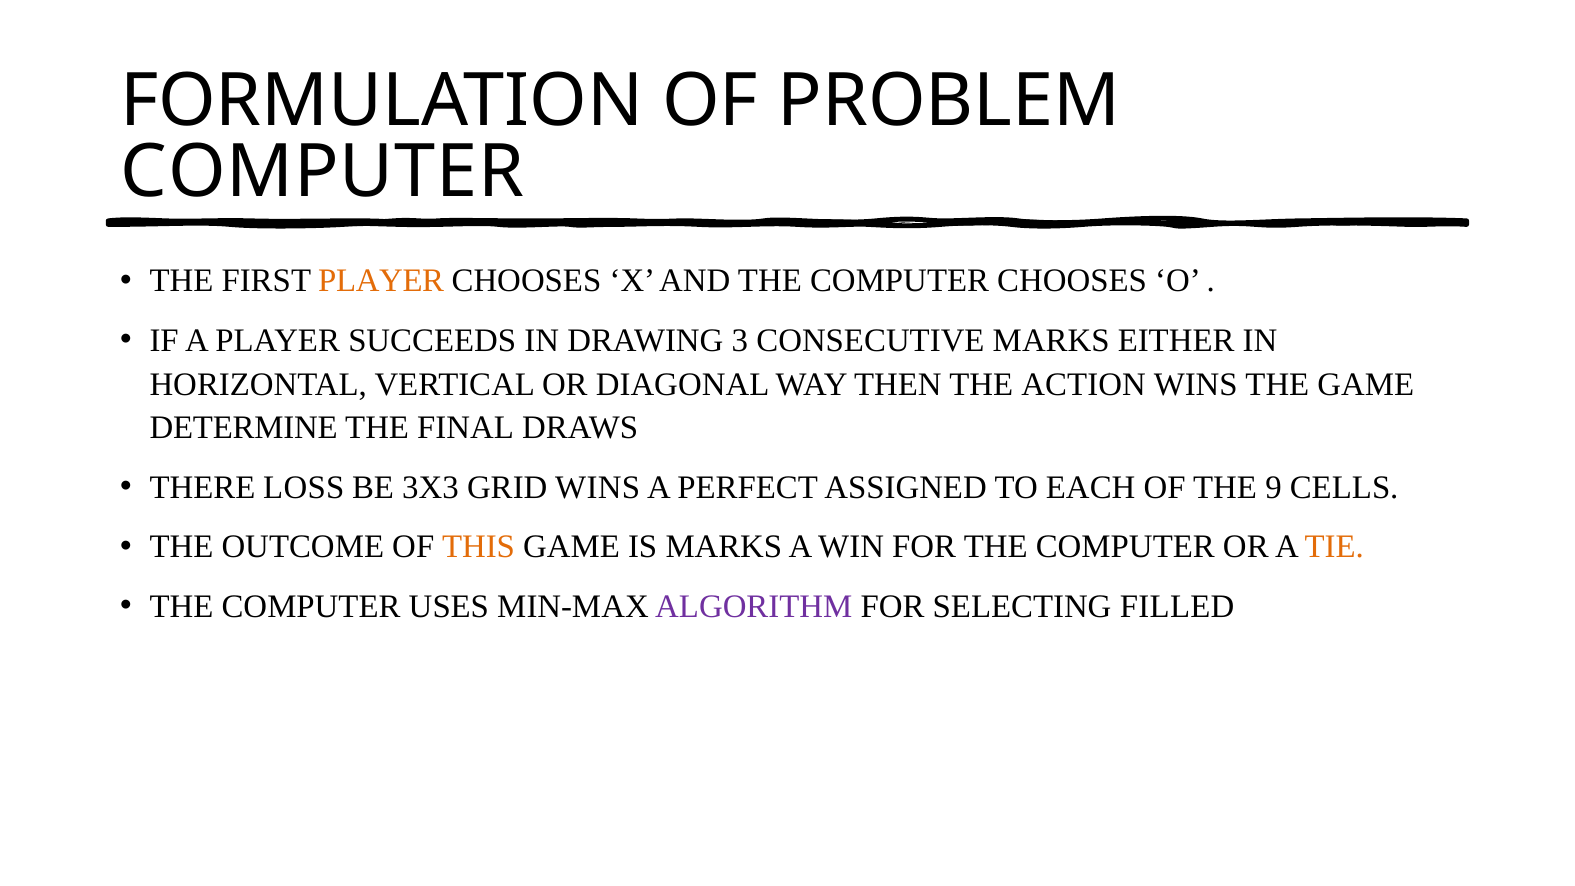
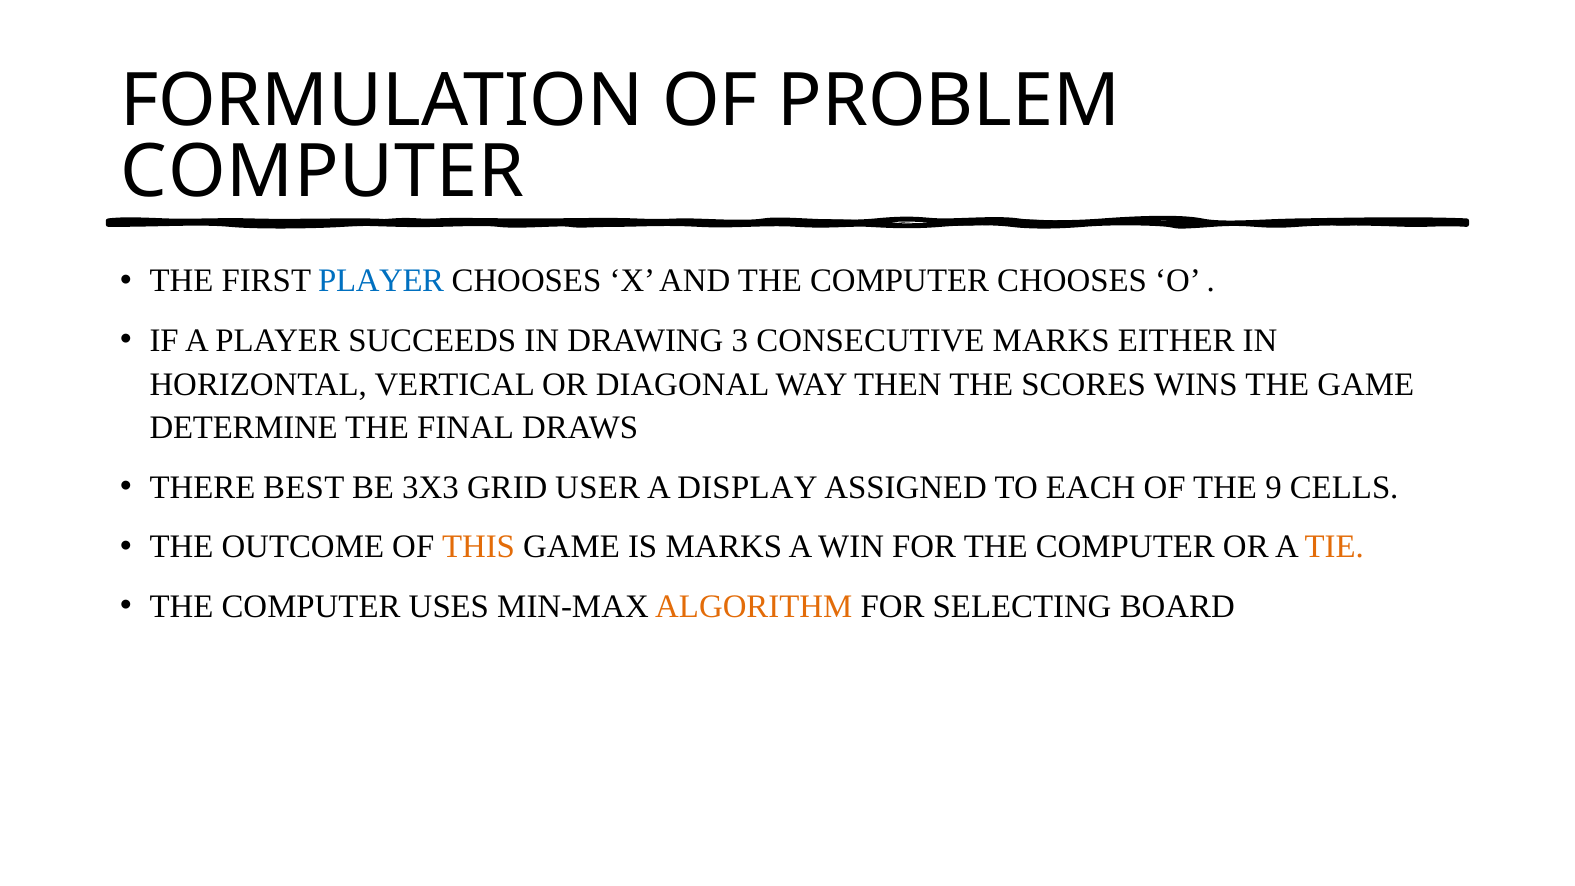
PLAYER at (381, 281) colour: orange -> blue
ACTION: ACTION -> SCORES
LOSS: LOSS -> BEST
GRID WINS: WINS -> USER
PERFECT: PERFECT -> DISPLAY
ALGORITHM colour: purple -> orange
FILLED: FILLED -> BOARD
